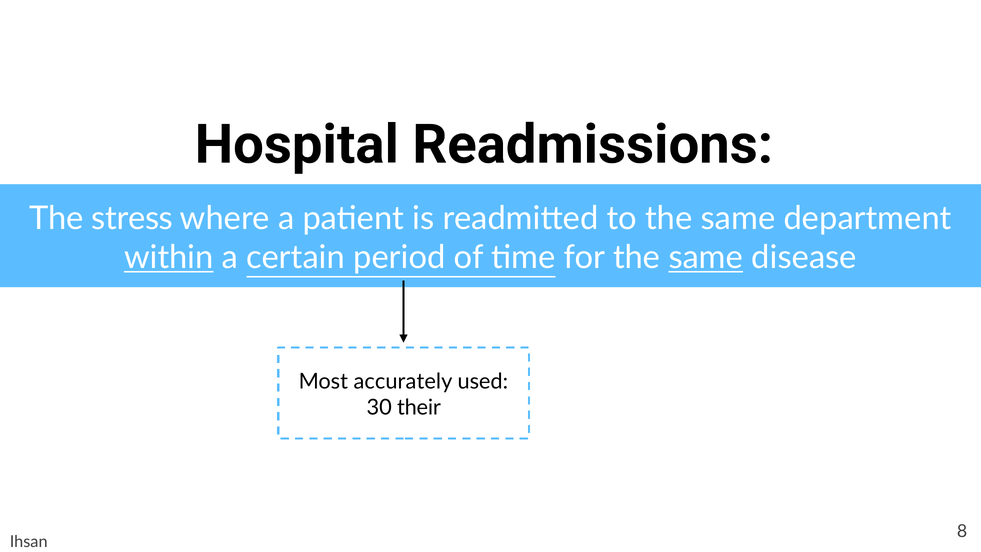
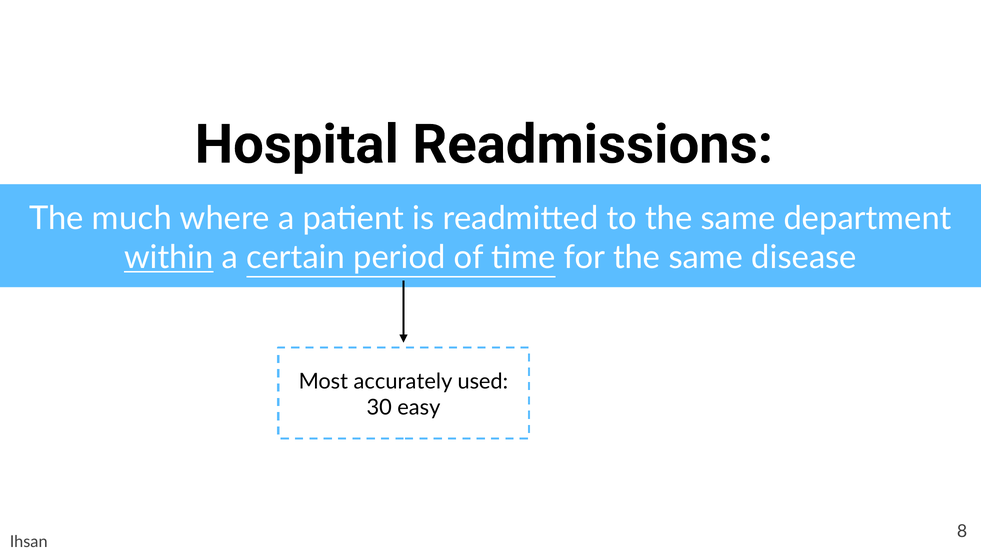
stress: stress -> much
same at (706, 258) underline: present -> none
their: their -> easy
